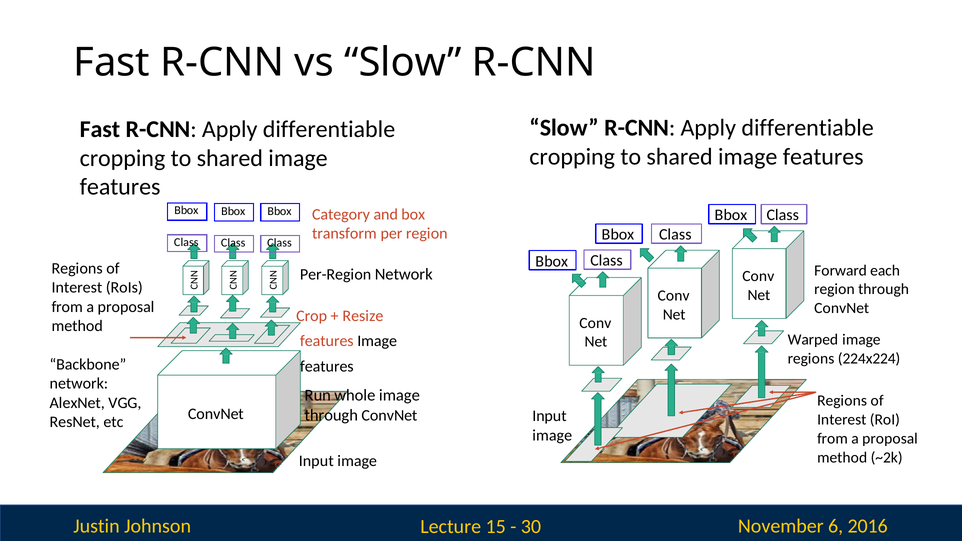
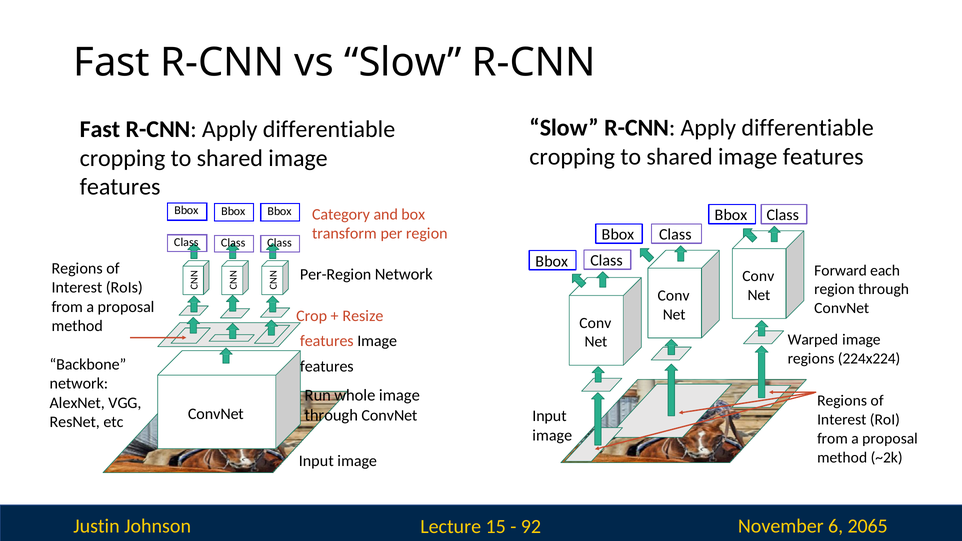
30: 30 -> 92
2016: 2016 -> 2065
